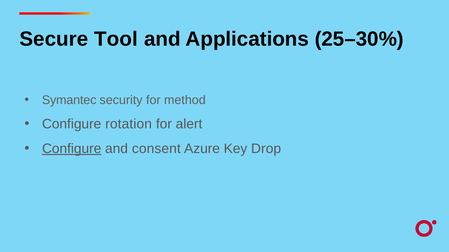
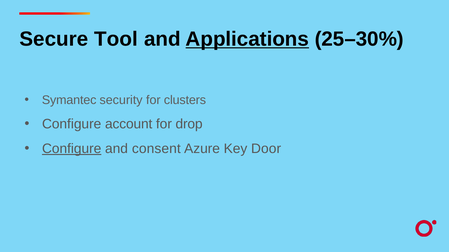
Applications underline: none -> present
method: method -> clusters
rotation: rotation -> account
alert: alert -> drop
Drop: Drop -> Door
